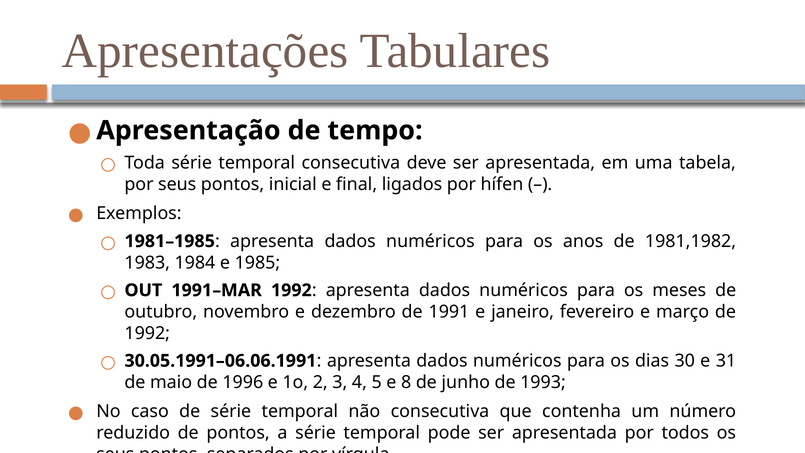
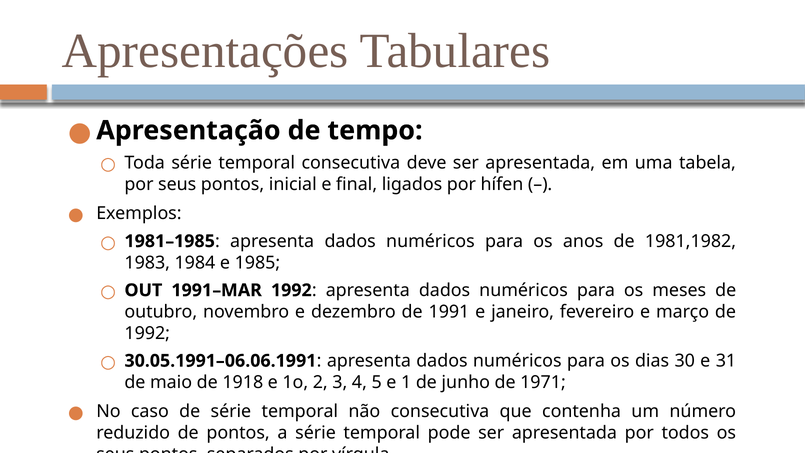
1996: 1996 -> 1918
8: 8 -> 1
1993: 1993 -> 1971
